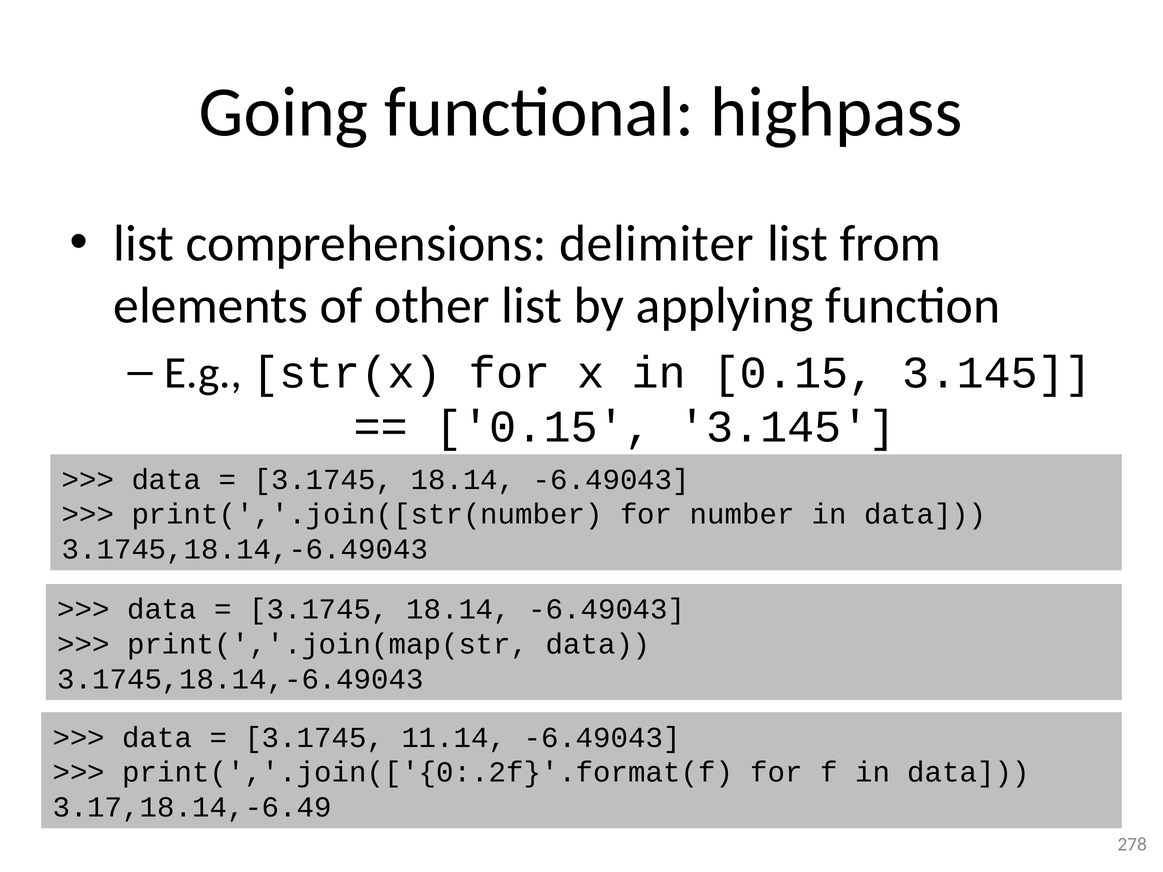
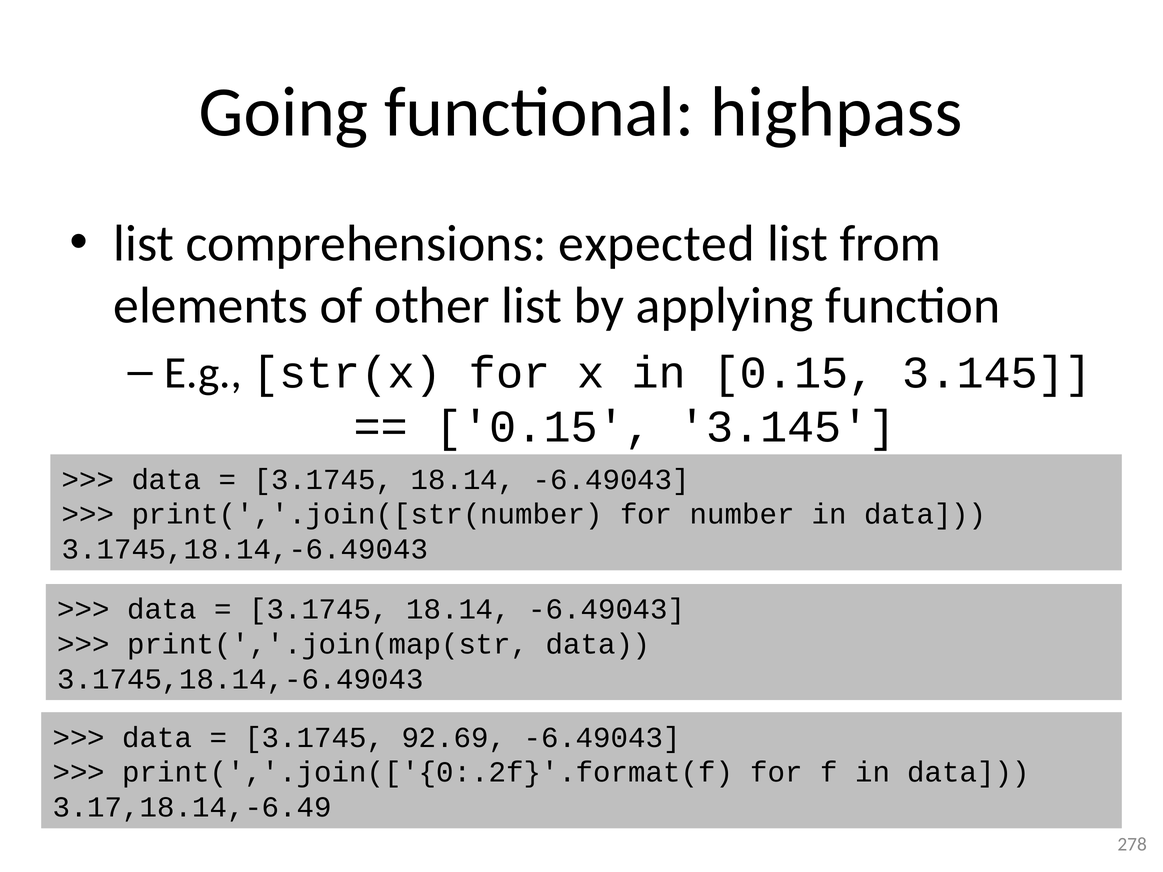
delimiter: delimiter -> expected
11.14: 11.14 -> 92.69
